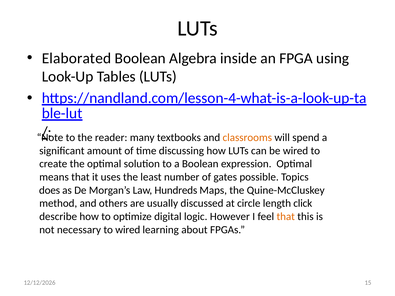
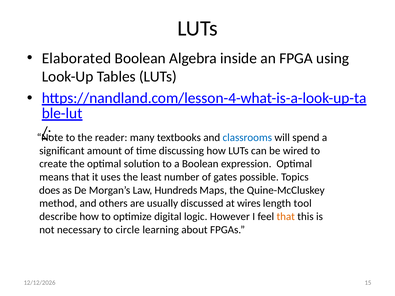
classrooms colour: orange -> blue
circle: circle -> wires
click: click -> tool
to wired: wired -> circle
